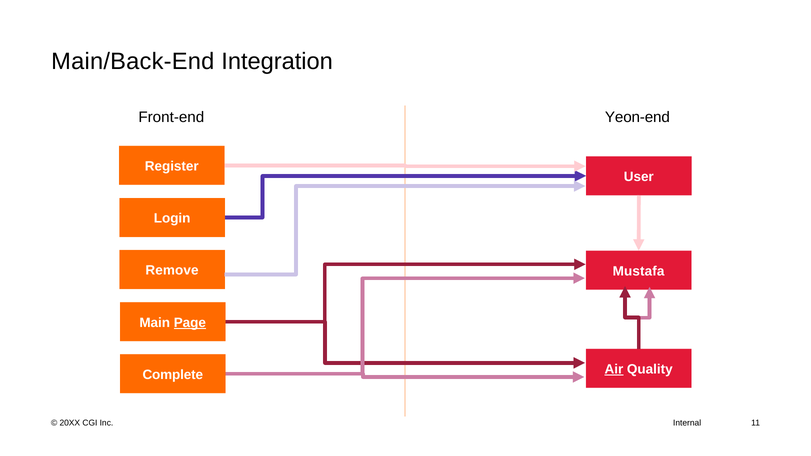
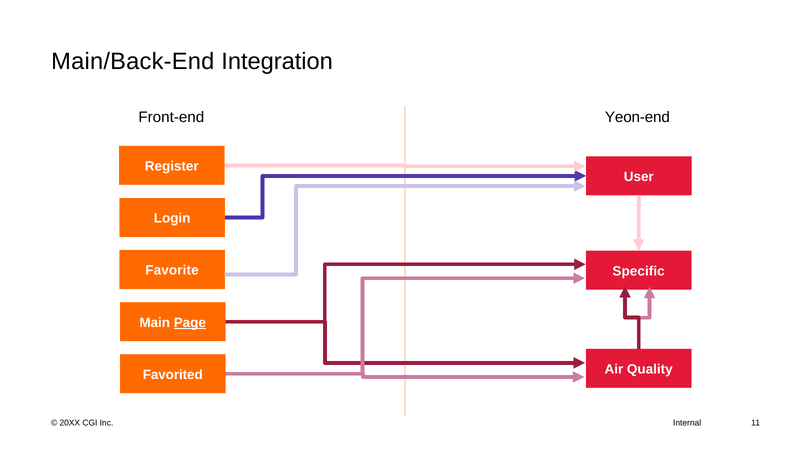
Remove: Remove -> Favorite
Mustafa: Mustafa -> Specific
Air underline: present -> none
Complete: Complete -> Favorited
